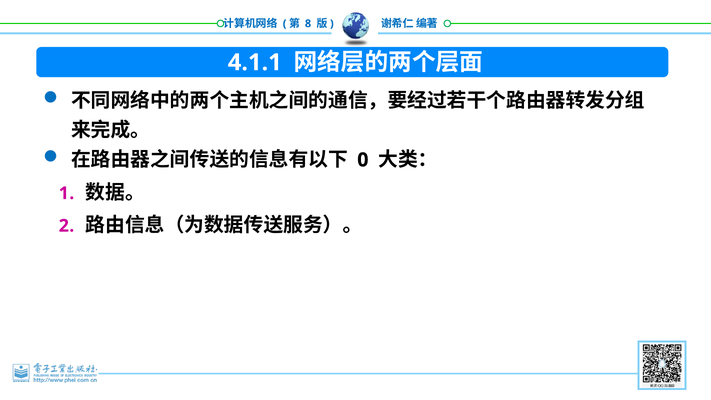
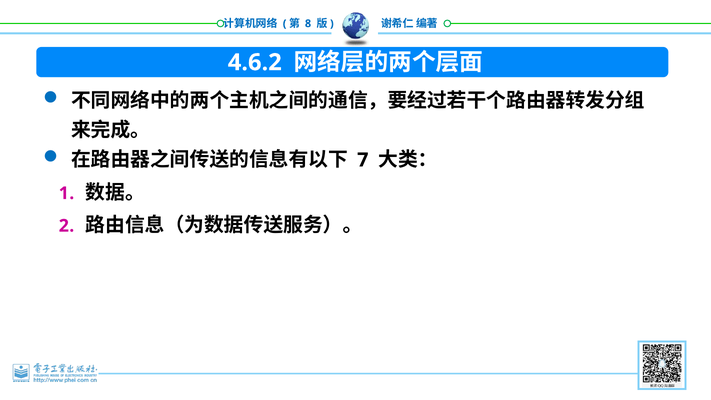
4.1.1: 4.1.1 -> 4.6.2
0: 0 -> 7
